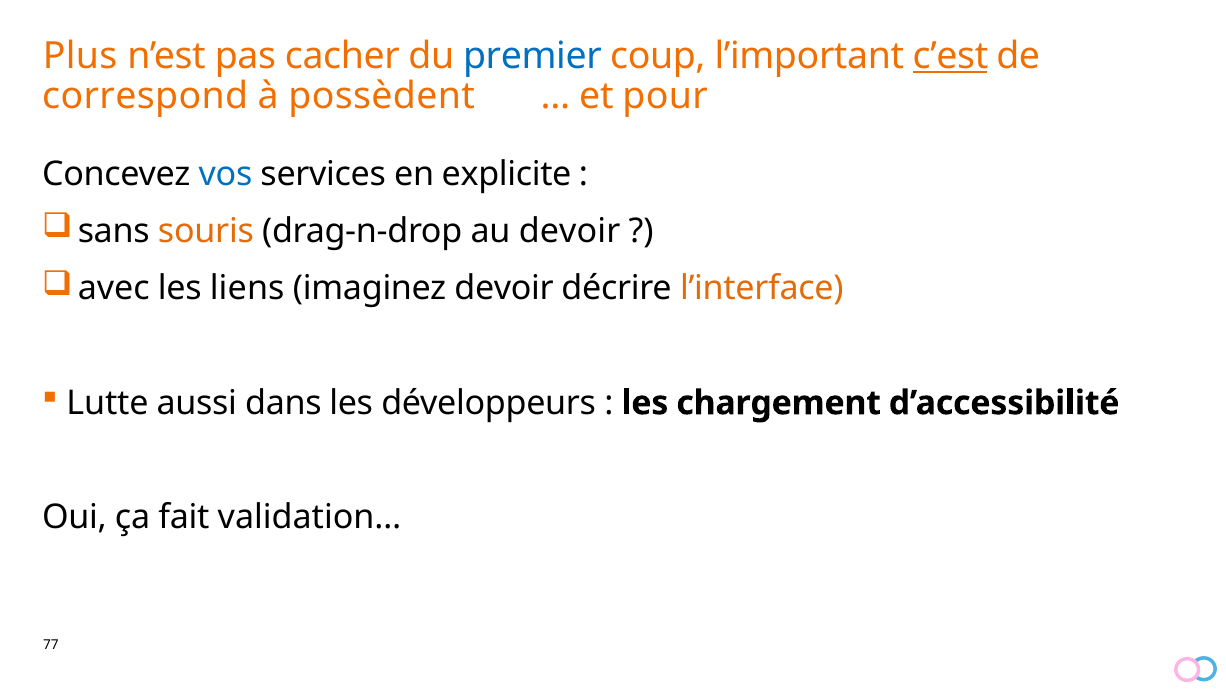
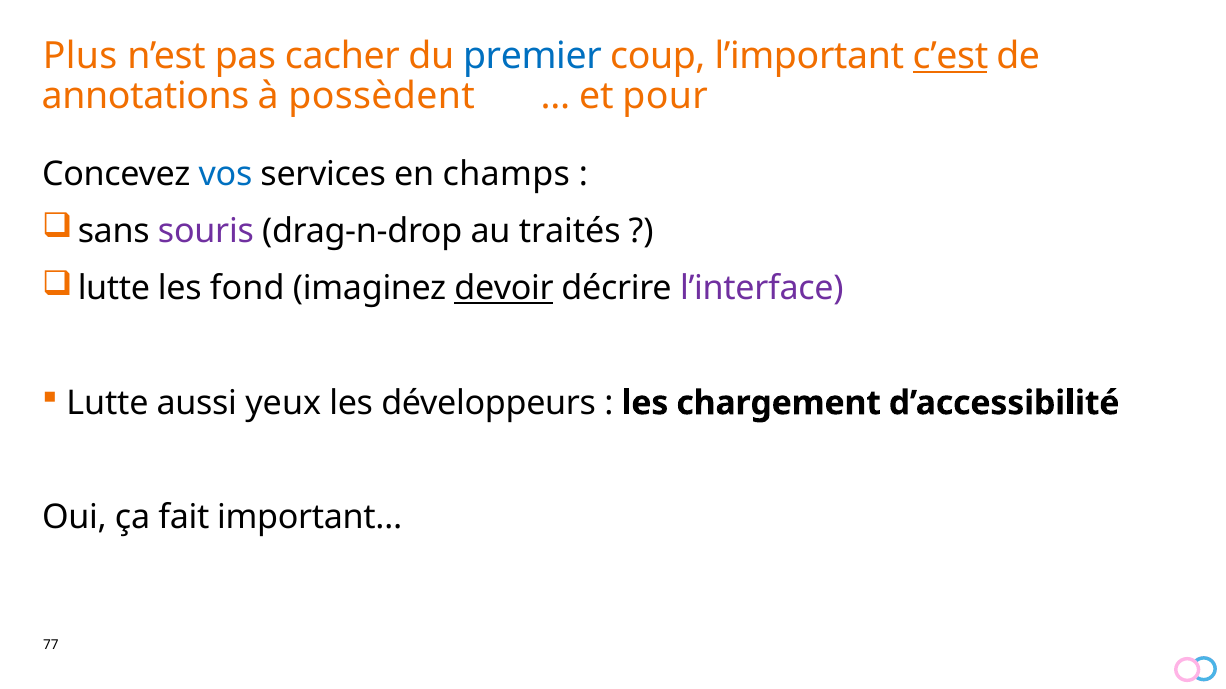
correspond: correspond -> annotations
explicite: explicite -> champs
souris colour: orange -> purple
au devoir: devoir -> traités
avec at (114, 289): avec -> lutte
liens: liens -> fond
devoir at (504, 289) underline: none -> present
l’interface colour: orange -> purple
dans: dans -> yeux
validation…: validation… -> important…
